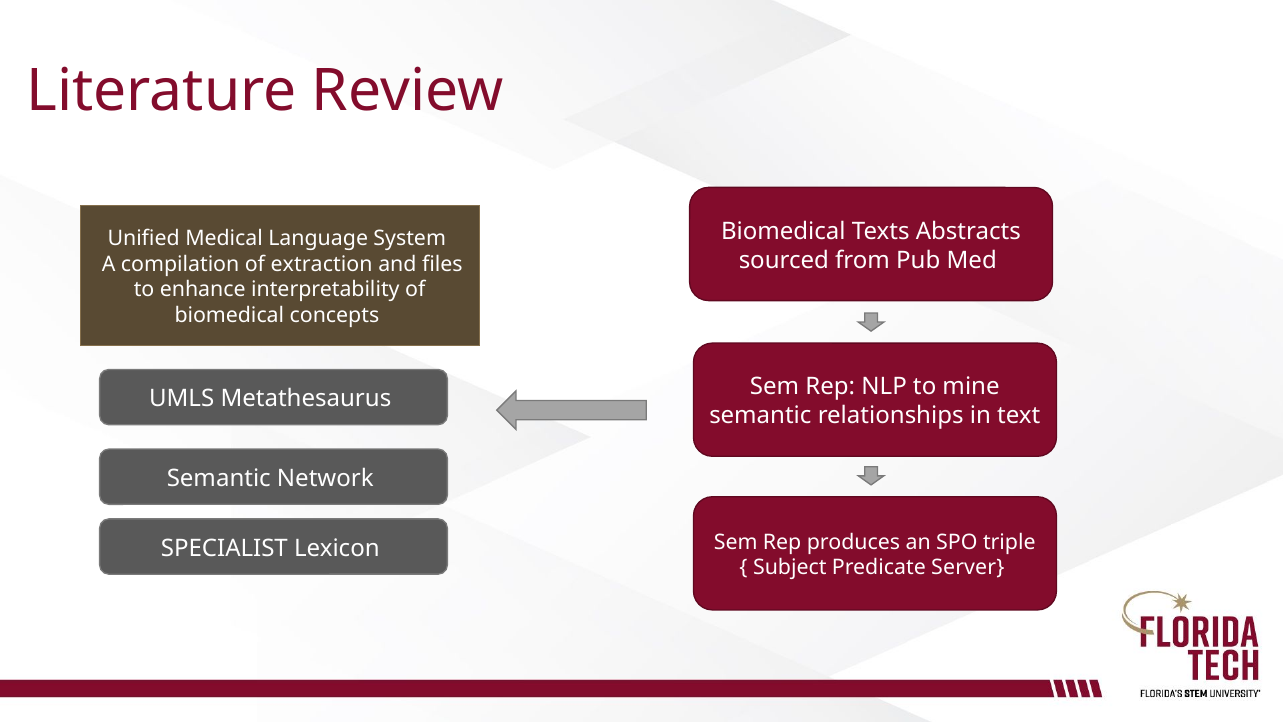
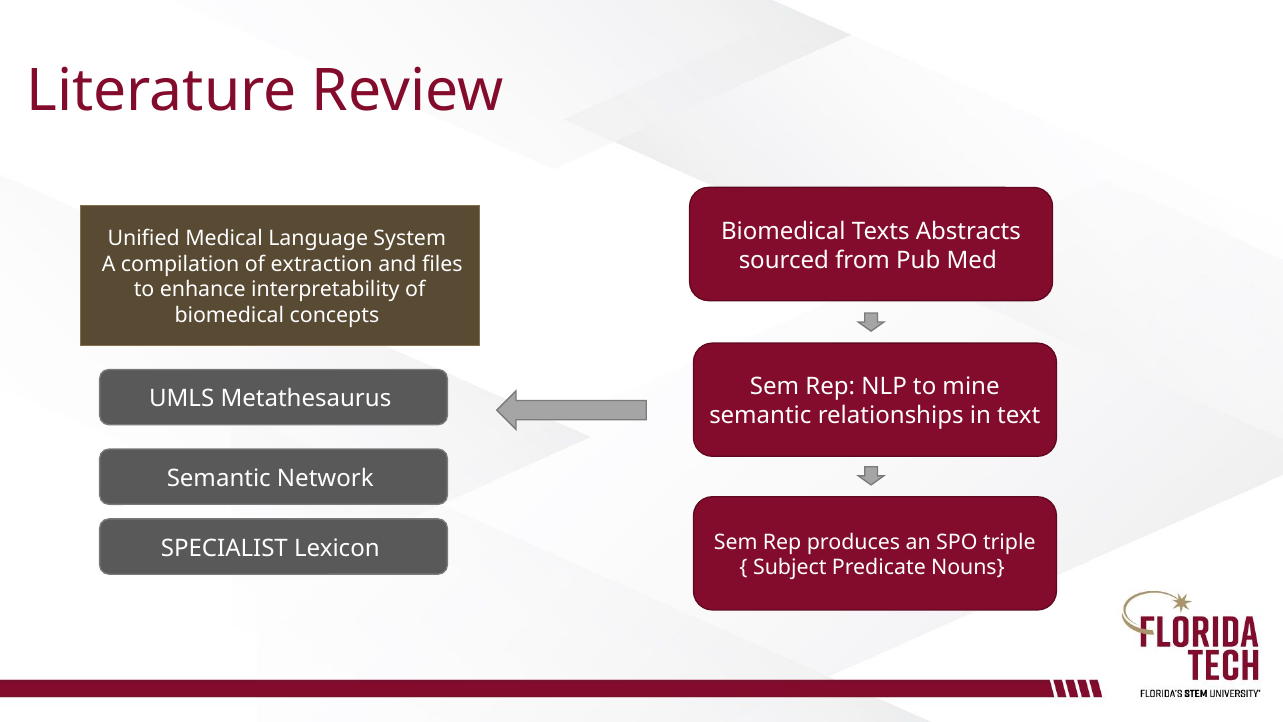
Server: Server -> Nouns
